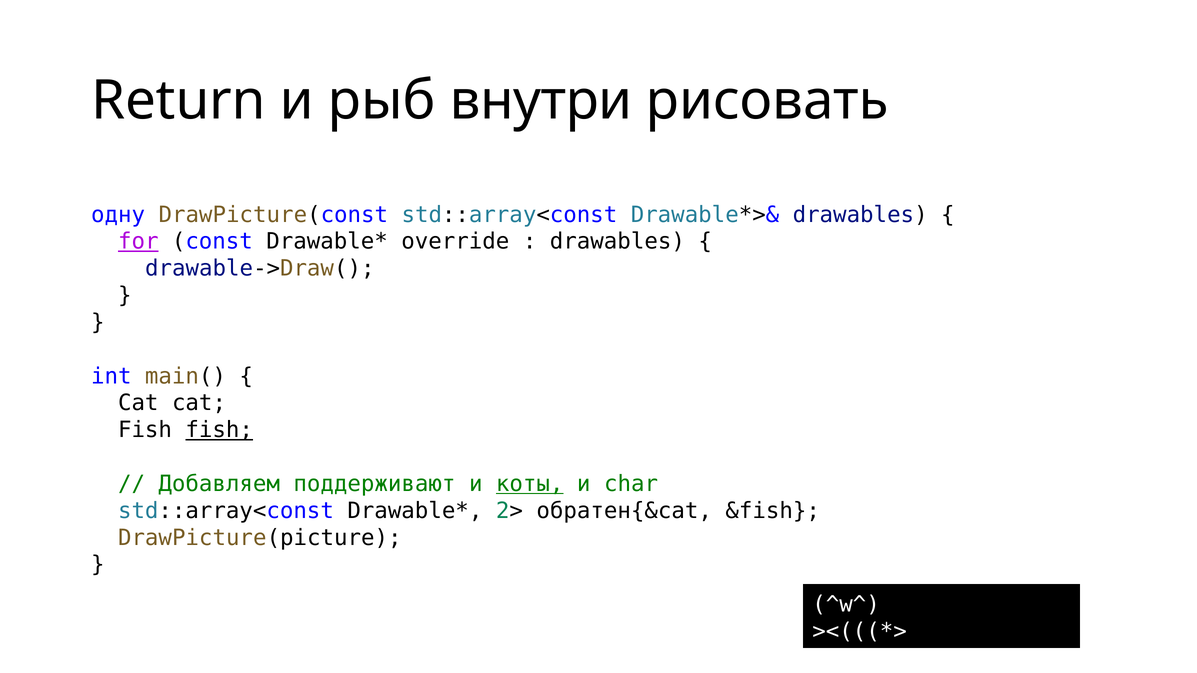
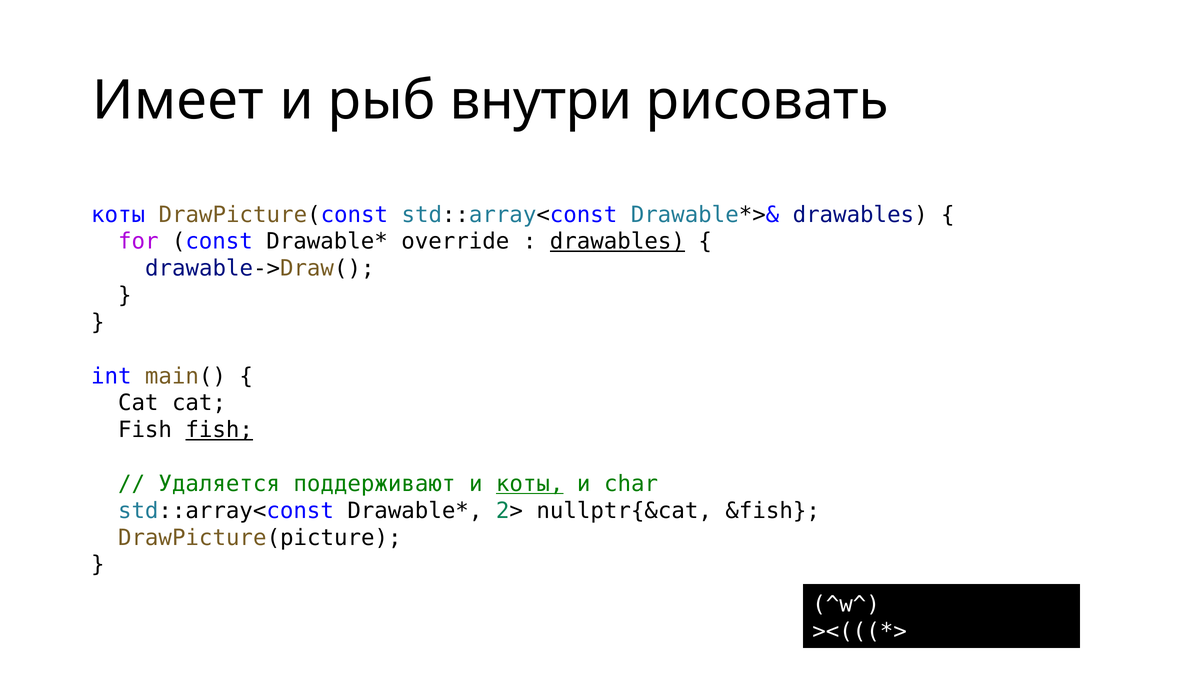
Return: Return -> Имеет
одну at (118, 215): одну -> коты
for underline: present -> none
drawables at (617, 242) underline: none -> present
Добавляем: Добавляем -> Удаляется
обратен{&cat: обратен{&cat -> nullptr{&cat
